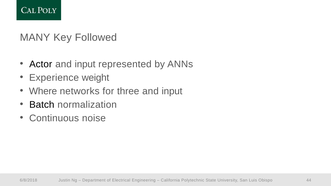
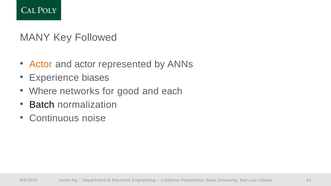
Actor at (41, 64) colour: black -> orange
input at (85, 64): input -> actor
weight: weight -> biases
three: three -> good
input at (172, 91): input -> each
